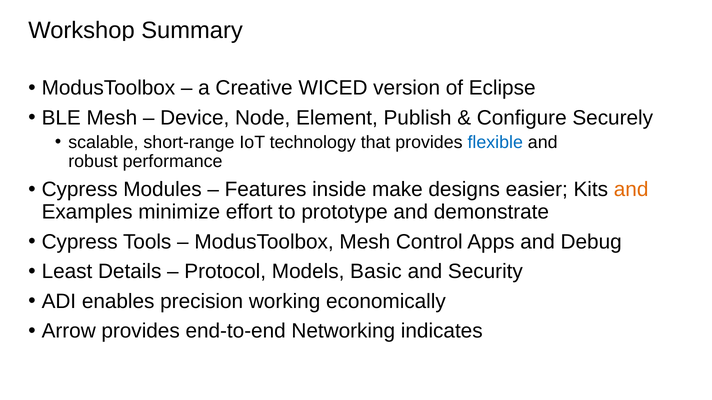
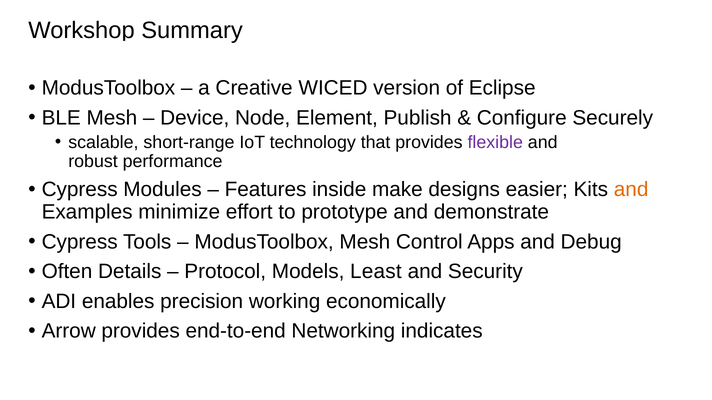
flexible colour: blue -> purple
Least: Least -> Often
Basic: Basic -> Least
